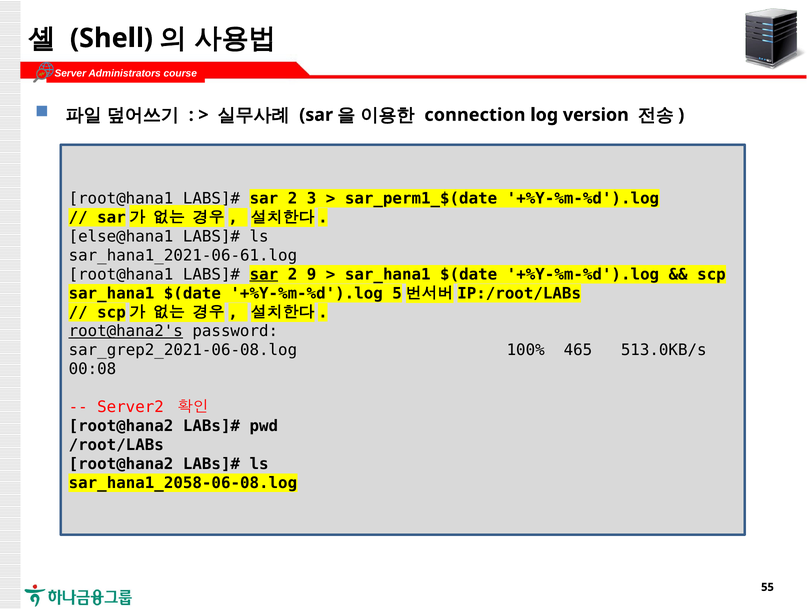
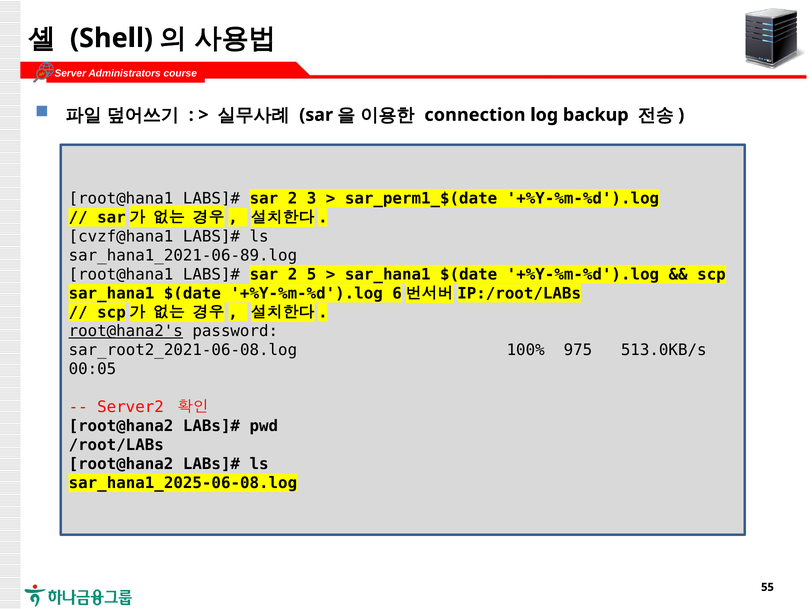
version: version -> backup
else@hana1: else@hana1 -> cvzf@hana1
sar_hana1_2021-06-61.log: sar_hana1_2021-06-61.log -> sar_hana1_2021-06-89.log
sar at (264, 274) underline: present -> none
9: 9 -> 5
5: 5 -> 6
sar_grep2_2021-06-08.log: sar_grep2_2021-06-08.log -> sar_root2_2021-06-08.log
465: 465 -> 975
00:08: 00:08 -> 00:05
sar_hana1_2058-06-08.log: sar_hana1_2058-06-08.log -> sar_hana1_2025-06-08.log
